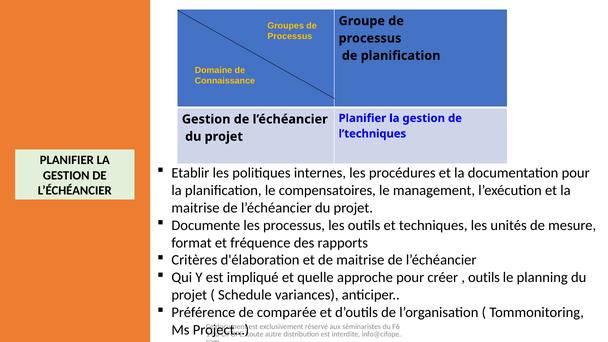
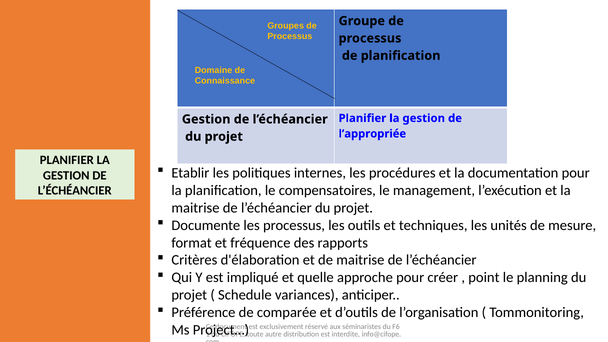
l’techniques: l’techniques -> l’appropriée
outils at (484, 278): outils -> point
